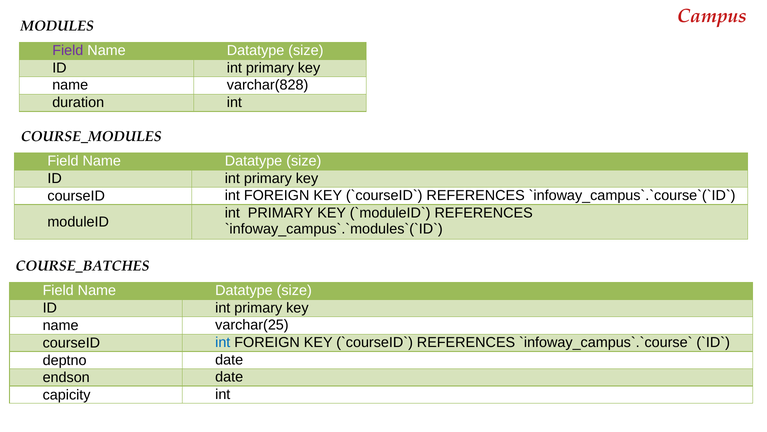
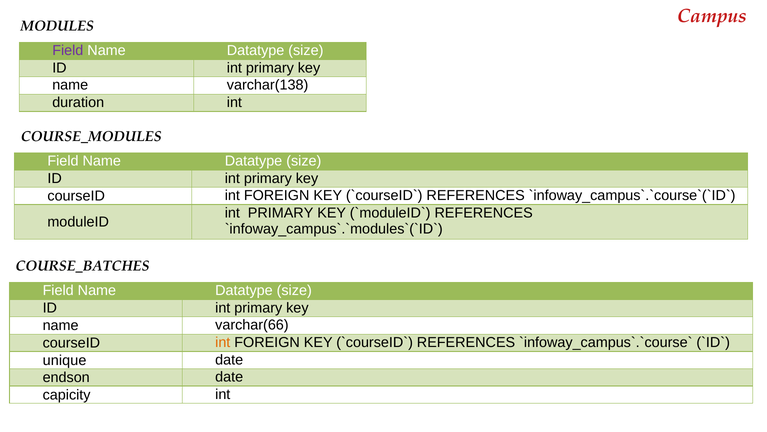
varchar(828: varchar(828 -> varchar(138
varchar(25: varchar(25 -> varchar(66
int at (223, 342) colour: blue -> orange
deptno: deptno -> unique
